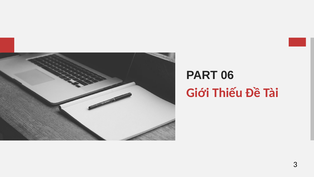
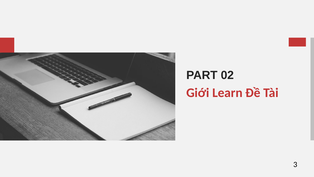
06: 06 -> 02
Thiếu: Thiếu -> Learn
